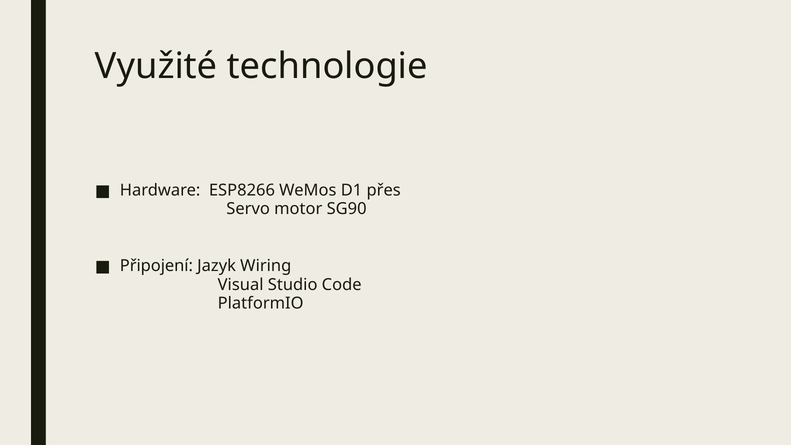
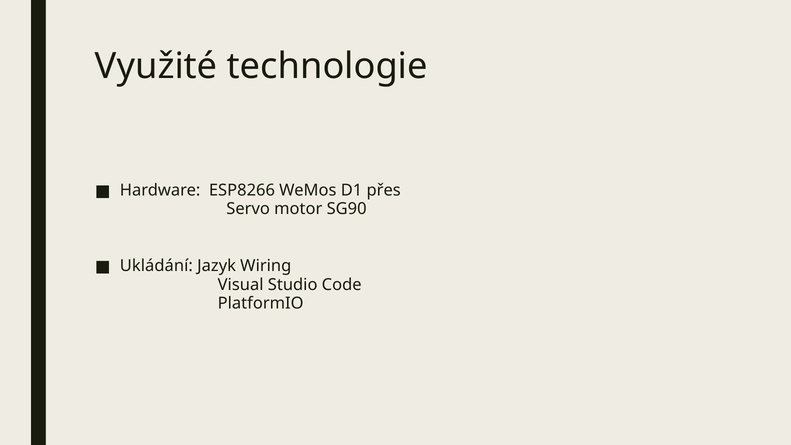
Připojení: Připojení -> Ukládání
